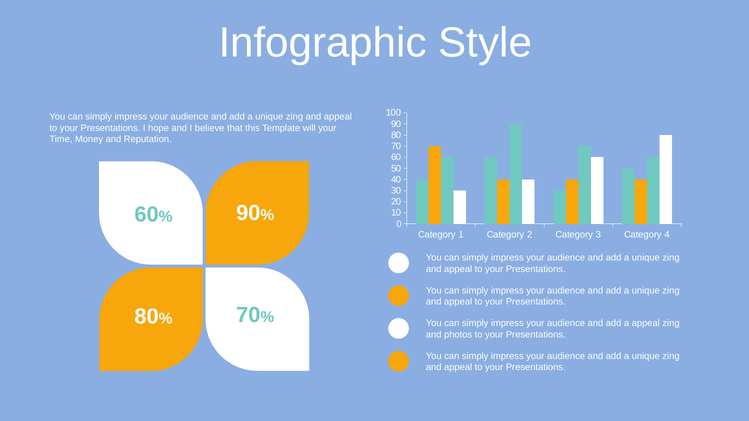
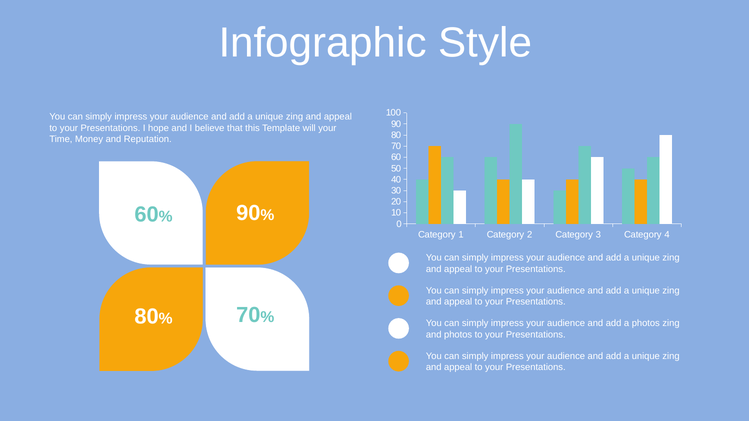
a appeal: appeal -> photos
